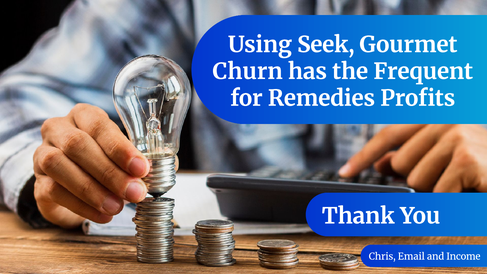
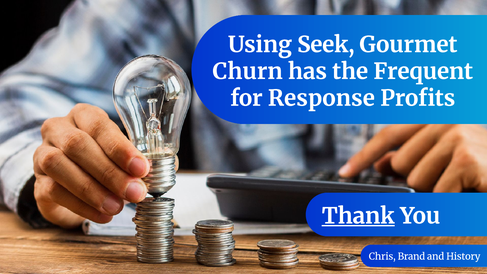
Remedies: Remedies -> Response
Thank underline: none -> present
Email: Email -> Brand
Income: Income -> History
